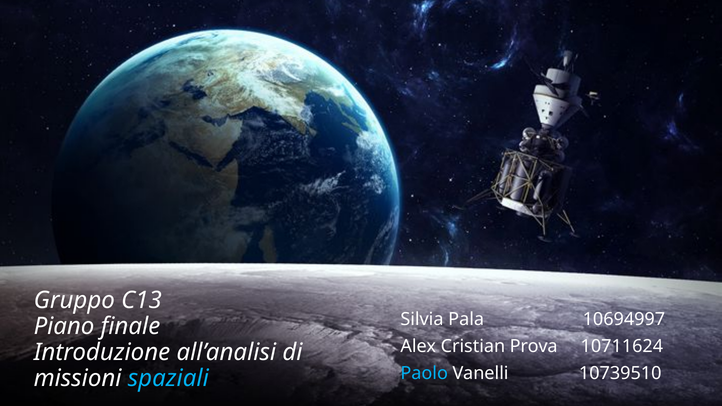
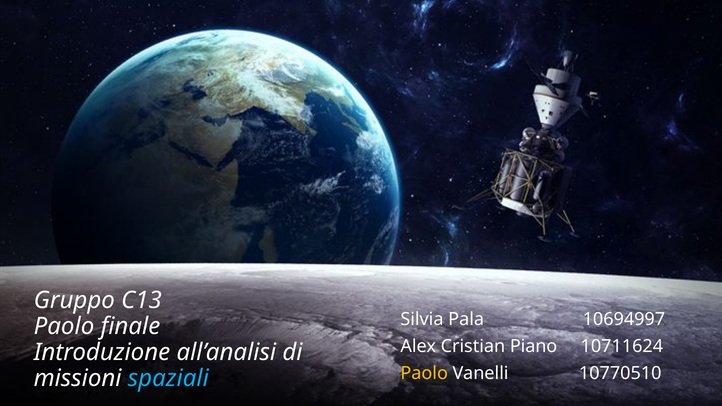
Piano at (64, 327): Piano -> Paolo
Prova: Prova -> Piano
Paolo at (424, 374) colour: light blue -> yellow
10739510: 10739510 -> 10770510
